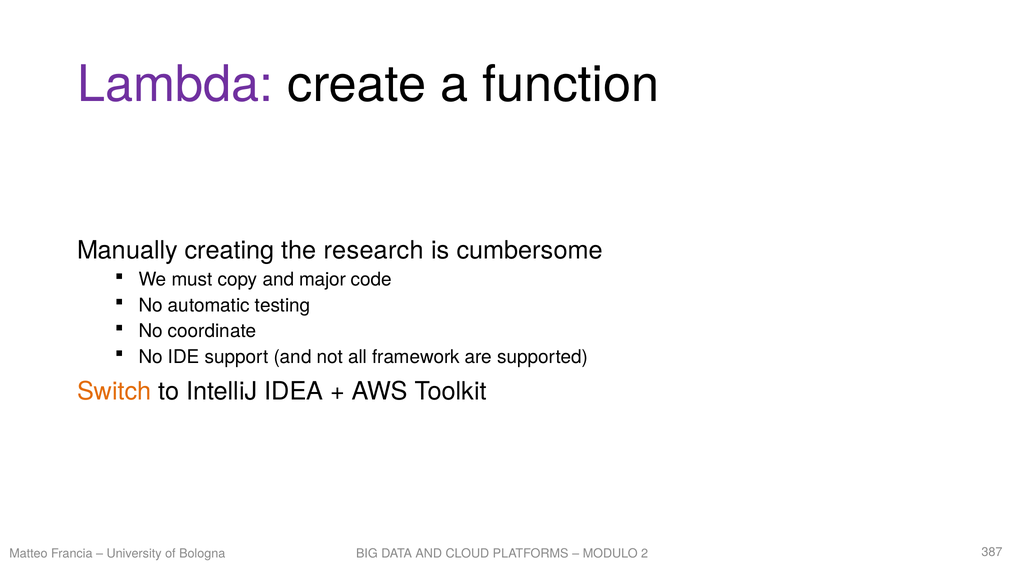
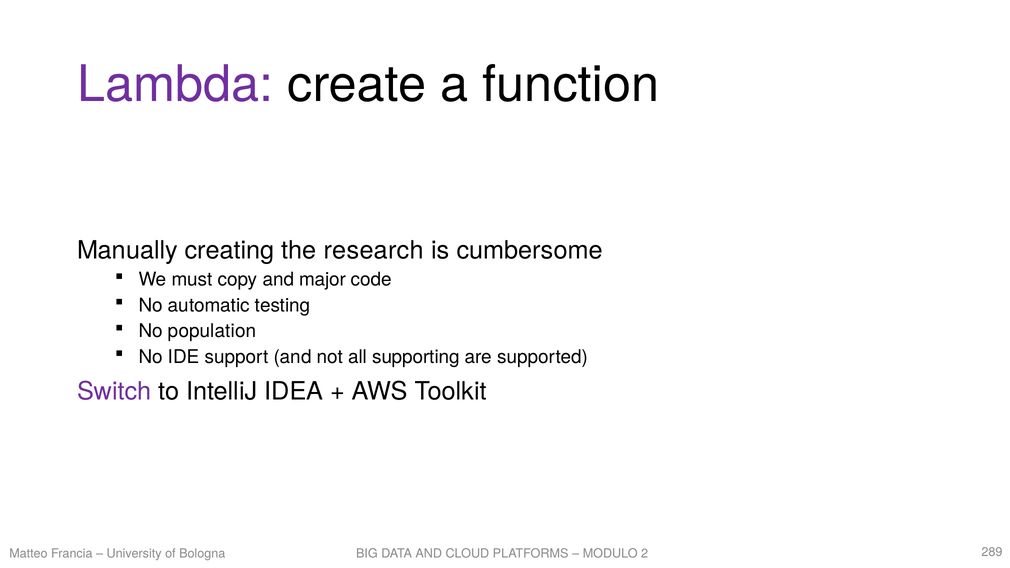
coordinate: coordinate -> population
framework: framework -> supporting
Switch colour: orange -> purple
387: 387 -> 289
